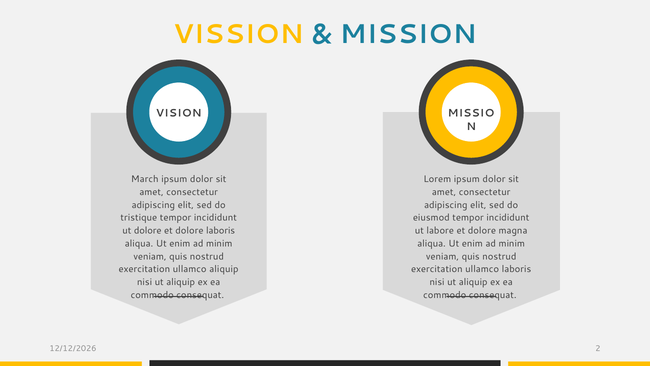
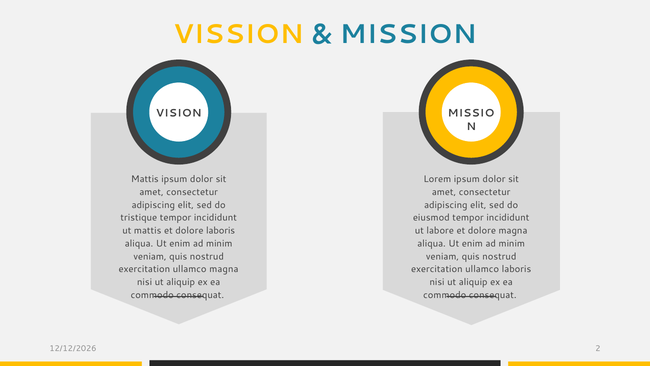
March at (145, 179): March -> Mattis
ut dolore: dolore -> mattis
ullamco aliquip: aliquip -> magna
